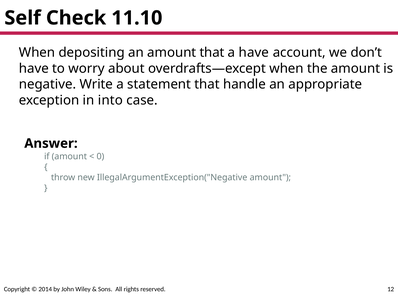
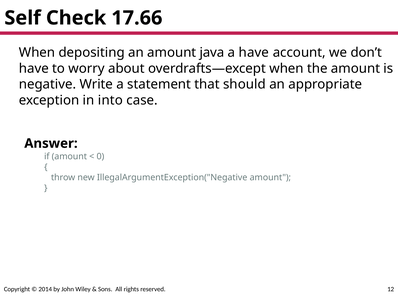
11.10: 11.10 -> 17.66
amount that: that -> java
handle: handle -> should
